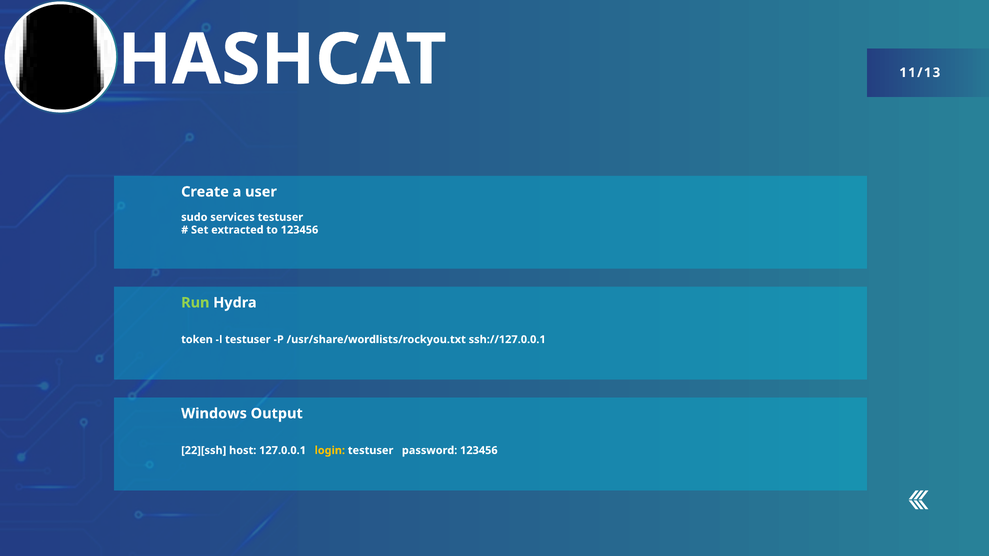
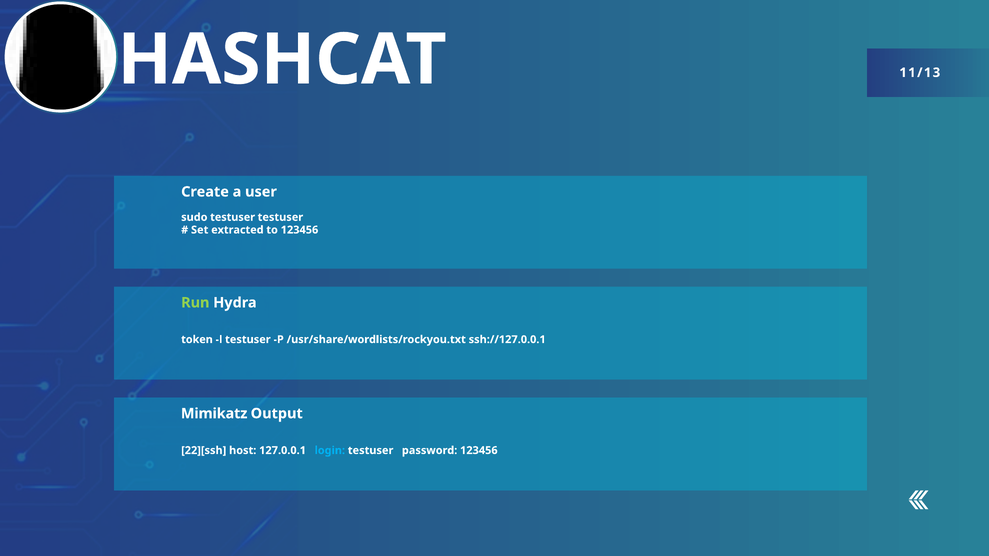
sudo services: services -> testuser
Windows: Windows -> Mimikatz
login colour: yellow -> light blue
